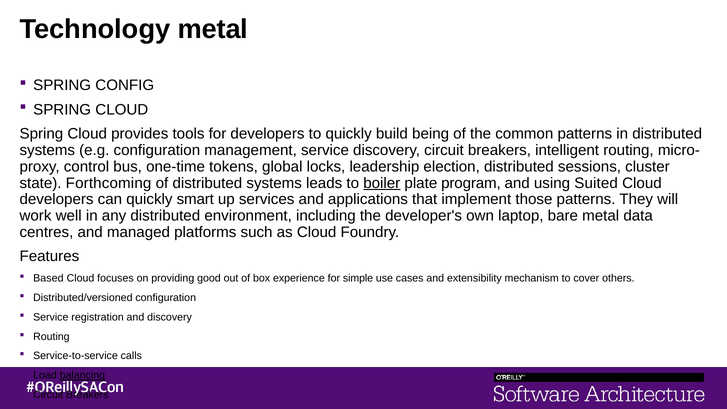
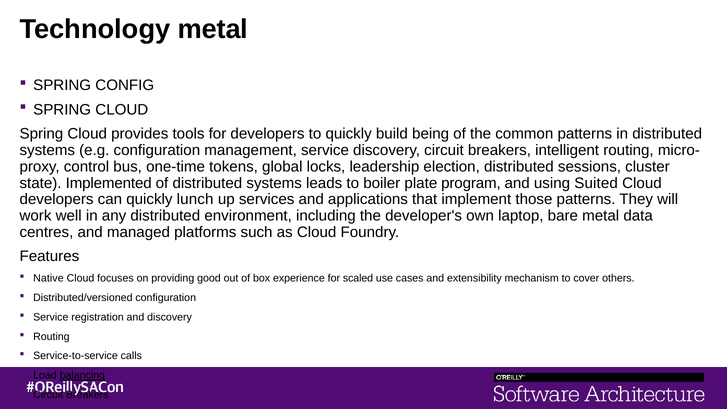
Forthcoming: Forthcoming -> Implemented
boiler underline: present -> none
smart: smart -> lunch
Based: Based -> Native
simple: simple -> scaled
